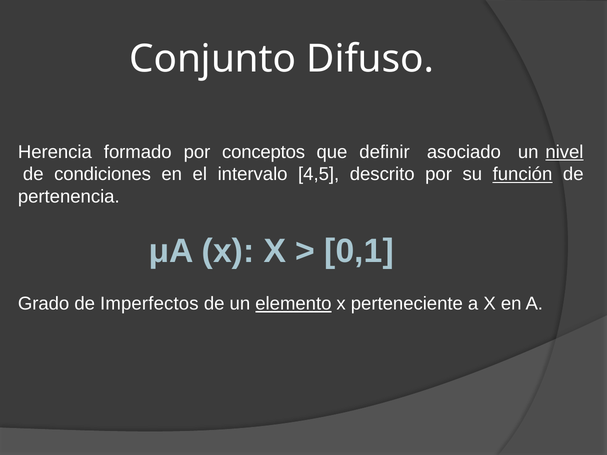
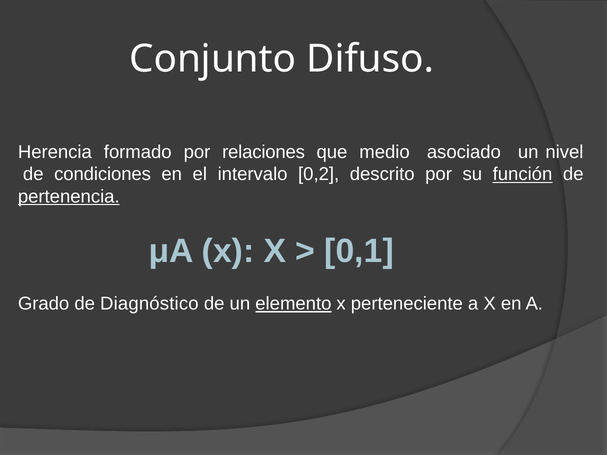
conceptos: conceptos -> relaciones
definir: definir -> medio
nivel underline: present -> none
4,5: 4,5 -> 0,2
pertenencia underline: none -> present
Imperfectos: Imperfectos -> Diagnóstico
